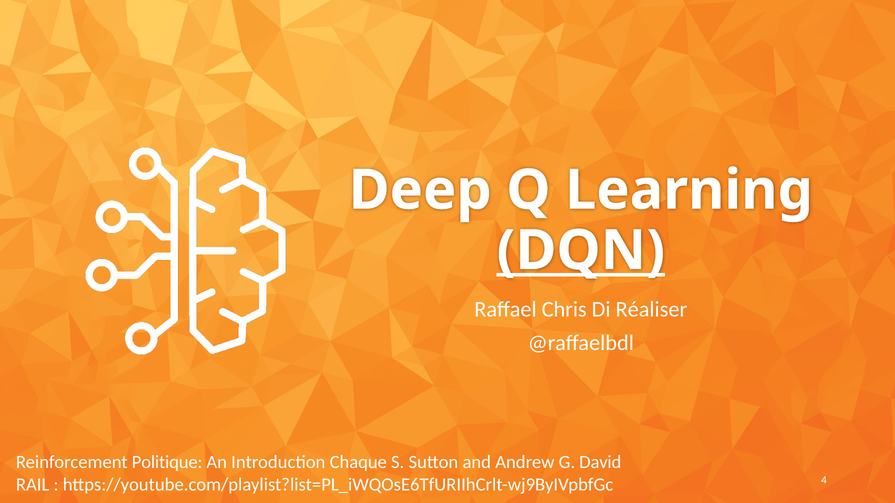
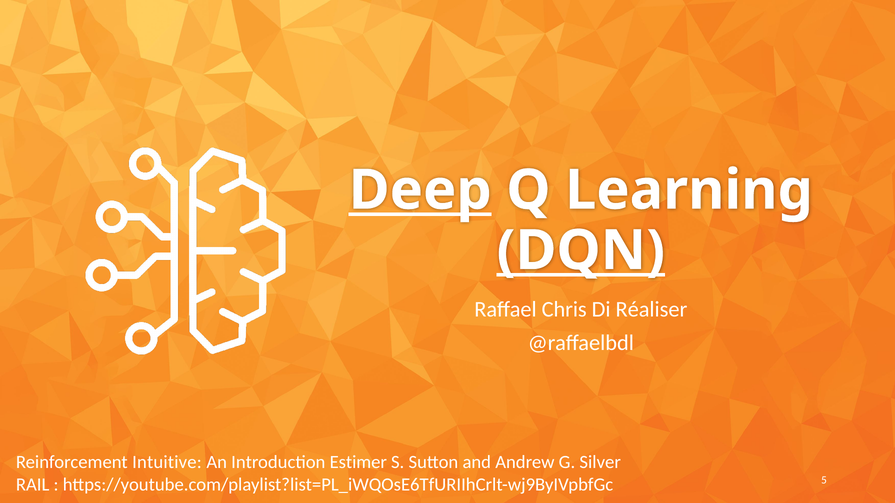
Deep underline: none -> present
Politique: Politique -> Intuitive
Chaque: Chaque -> Estimer
David: David -> Silver
4: 4 -> 5
